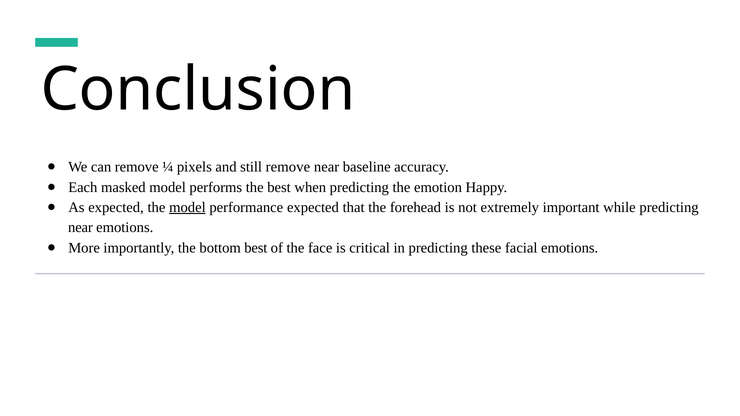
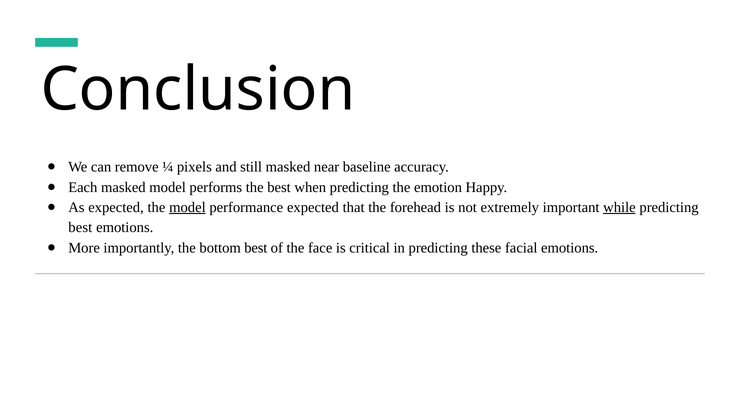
still remove: remove -> masked
while underline: none -> present
near at (80, 228): near -> best
